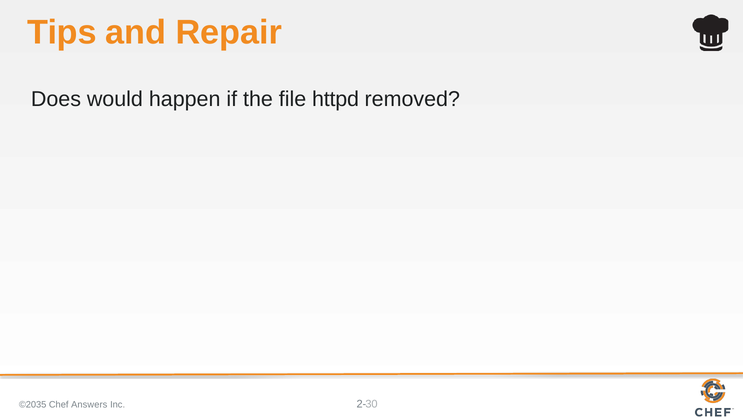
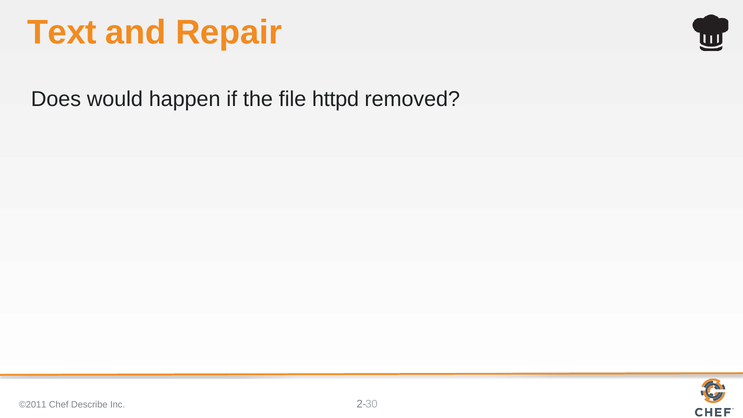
Tips: Tips -> Text
©2035: ©2035 -> ©2011
Answers: Answers -> Describe
